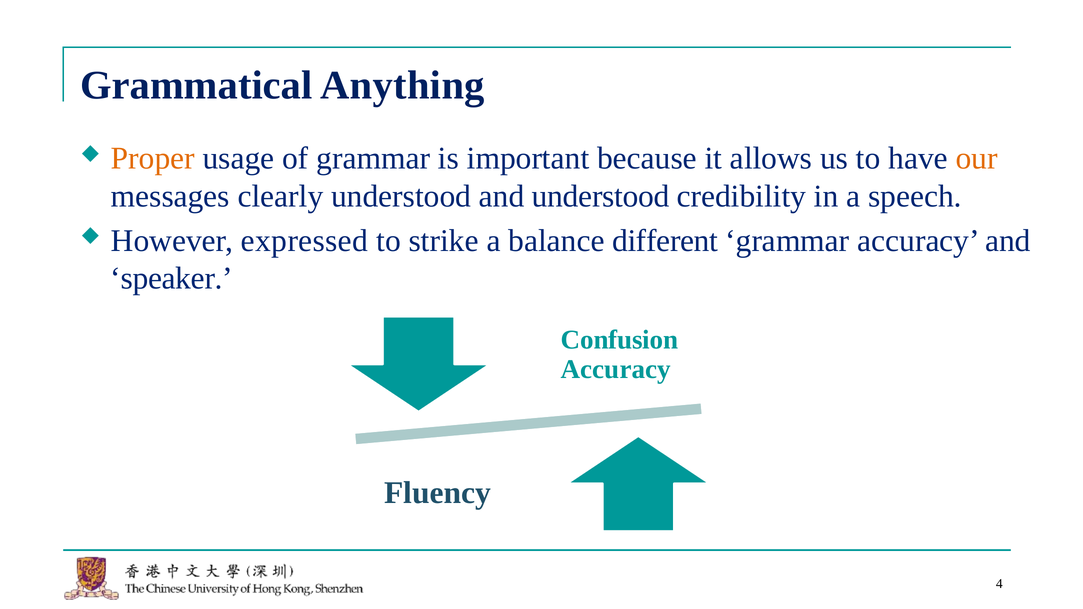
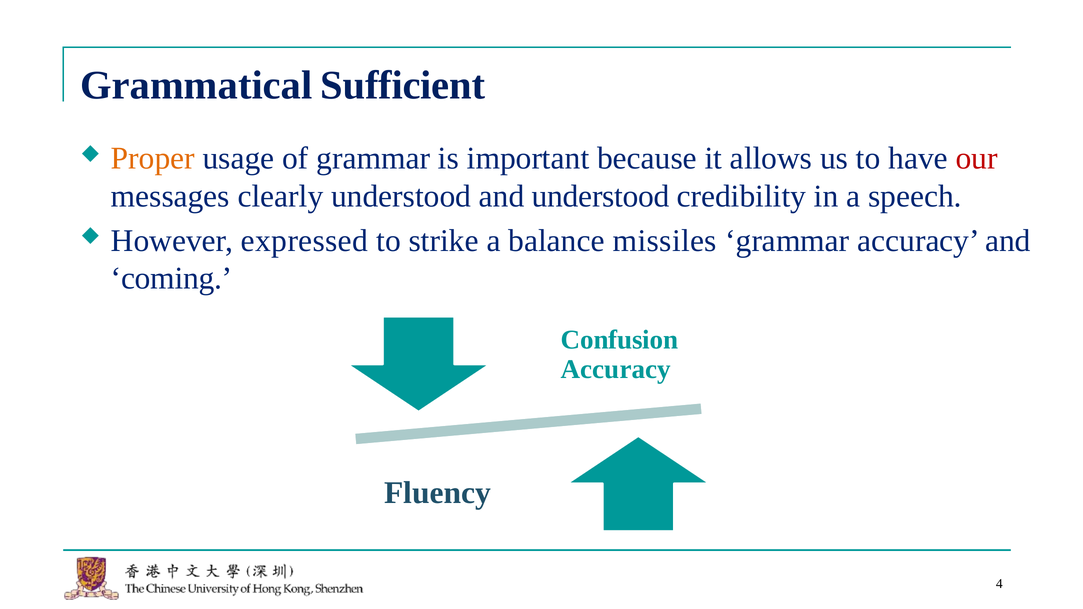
Anything: Anything -> Sufficient
our colour: orange -> red
different: different -> missiles
speaker: speaker -> coming
